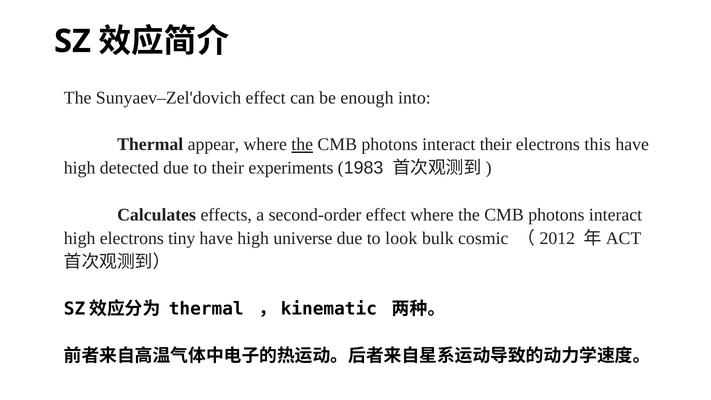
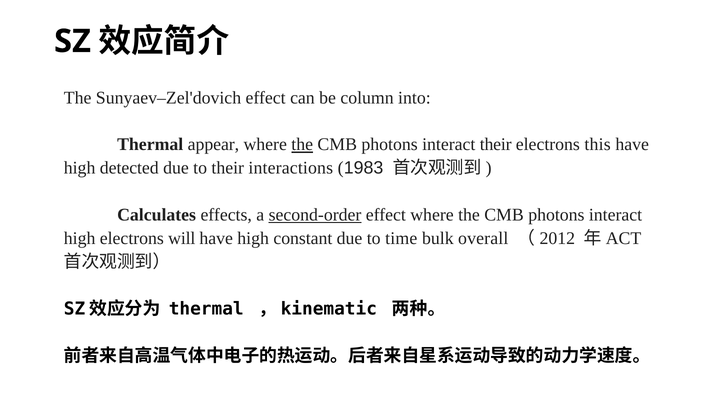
enough: enough -> column
experiments: experiments -> interactions
second-order underline: none -> present
tiny: tiny -> will
universe: universe -> constant
look: look -> time
cosmic: cosmic -> overall
